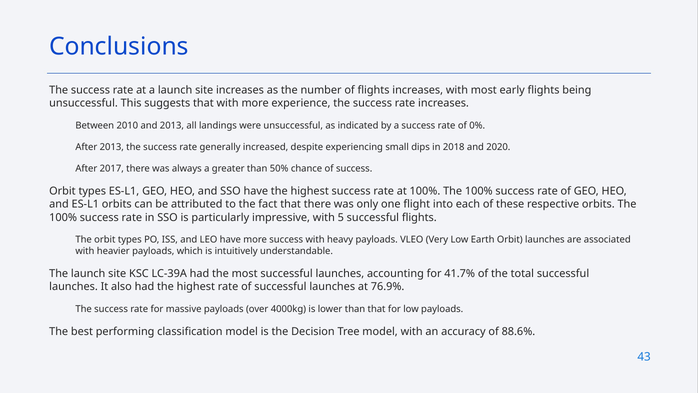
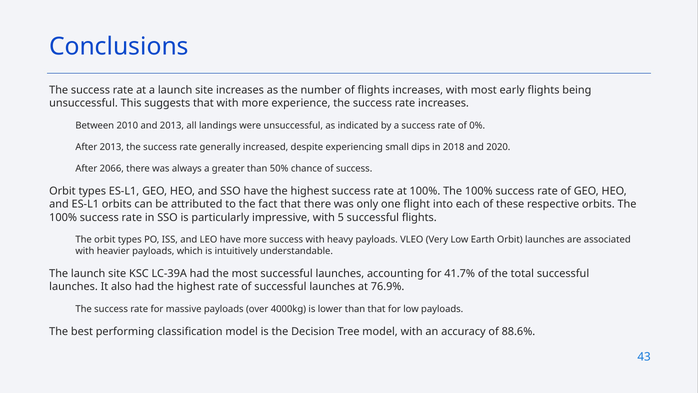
2017: 2017 -> 2066
